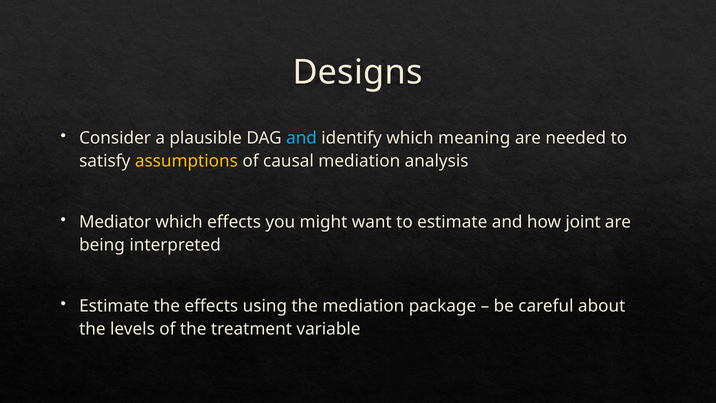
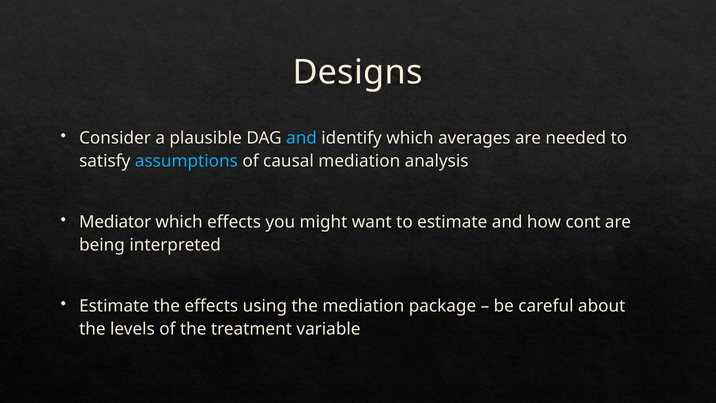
meaning: meaning -> averages
assumptions colour: yellow -> light blue
joint: joint -> cont
